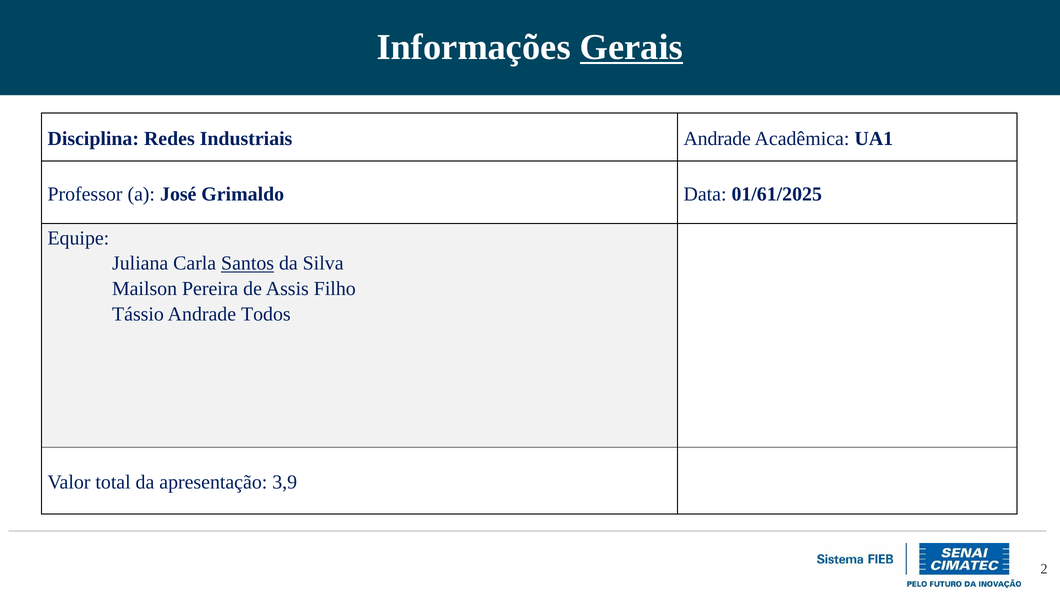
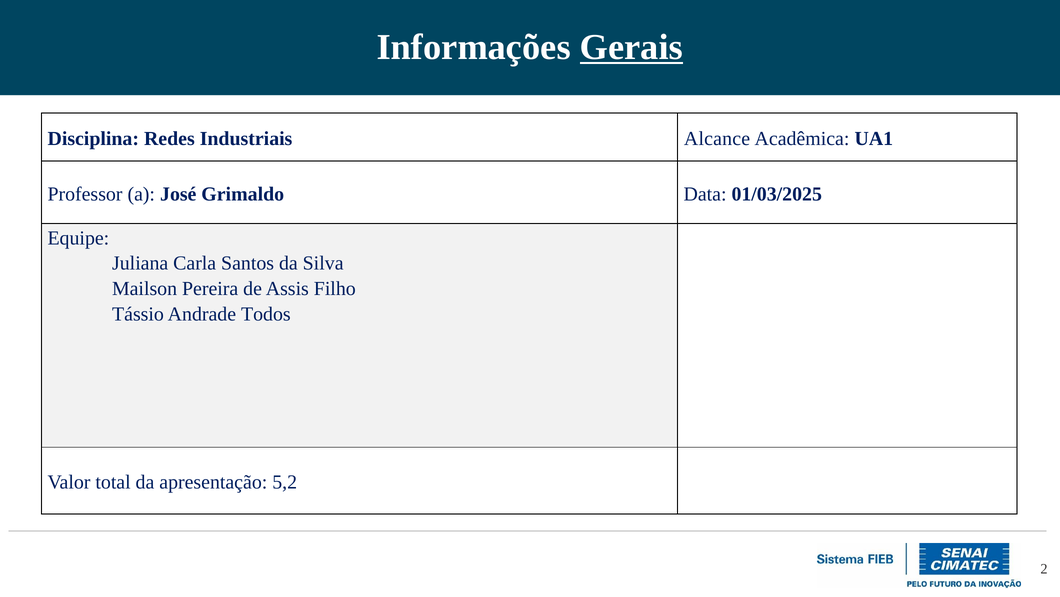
Industriais Andrade: Andrade -> Alcance
01/61/2025: 01/61/2025 -> 01/03/2025
Santos underline: present -> none
3,9: 3,9 -> 5,2
